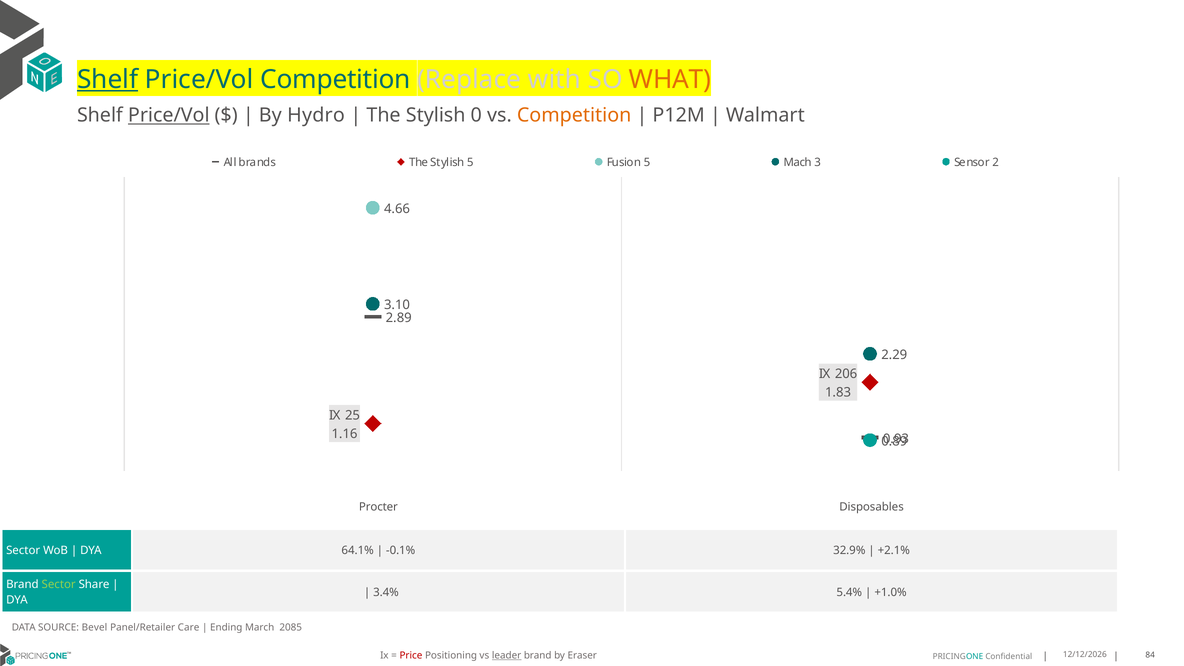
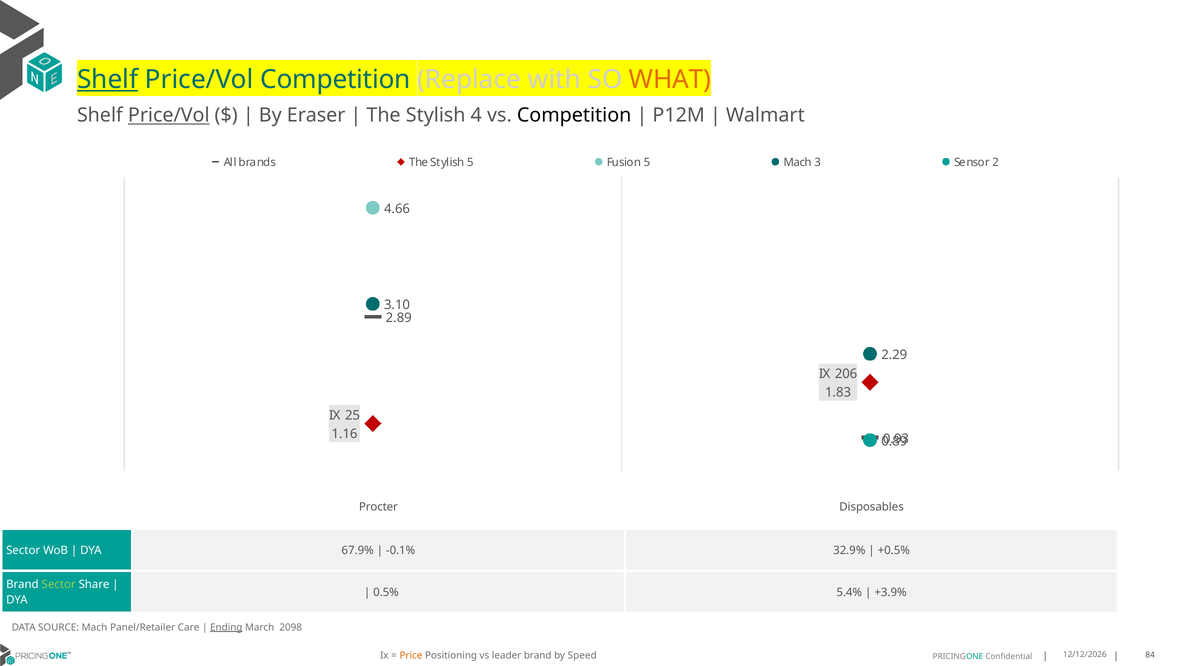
Hydro: Hydro -> Eraser
0: 0 -> 4
Competition at (574, 115) colour: orange -> black
64.1%: 64.1% -> 67.9%
+2.1%: +2.1% -> +0.5%
3.4%: 3.4% -> 0.5%
+1.0%: +1.0% -> +3.9%
SOURCE Bevel: Bevel -> Mach
Ending underline: none -> present
2085: 2085 -> 2098
Price colour: red -> orange
leader underline: present -> none
Eraser: Eraser -> Speed
